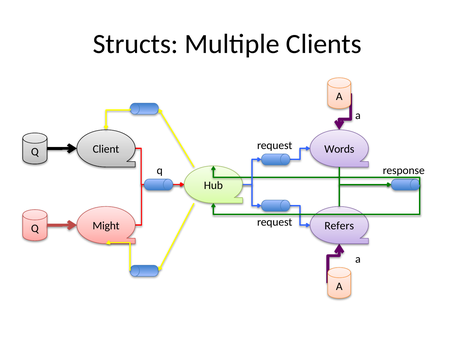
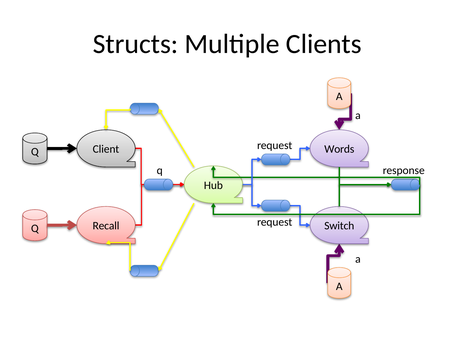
Refers: Refers -> Switch
Might: Might -> Recall
